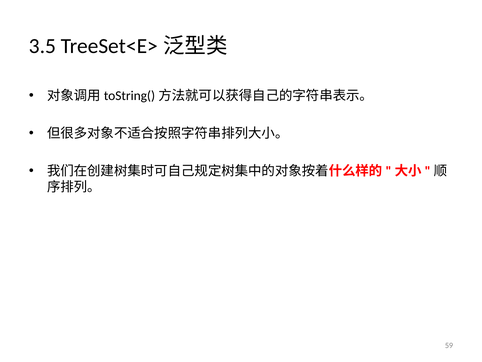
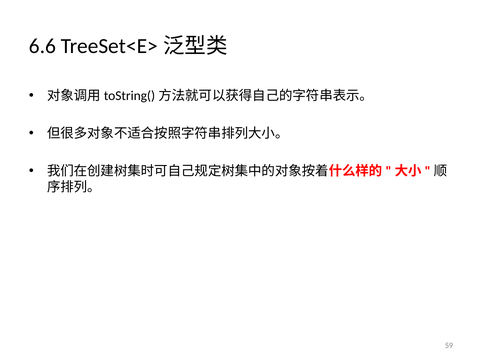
3.5: 3.5 -> 6.6
